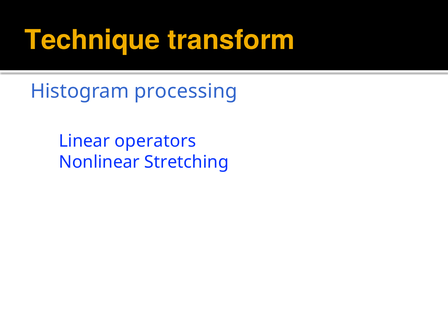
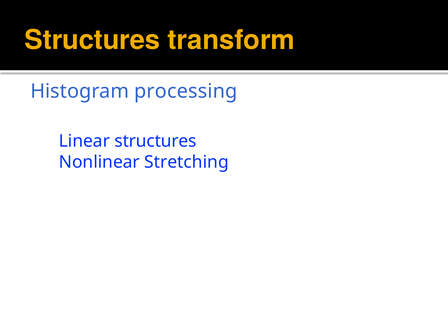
Technique at (92, 40): Technique -> Structures
Linear operators: operators -> structures
